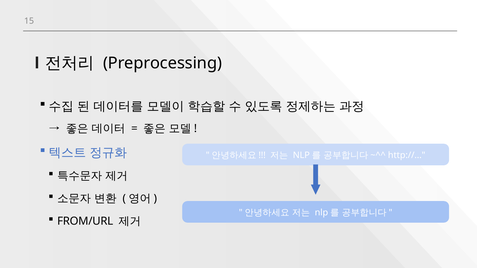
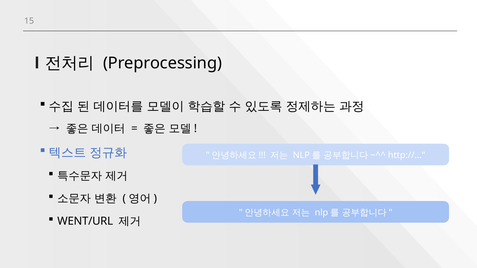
FROM/URL: FROM/URL -> WENT/URL
